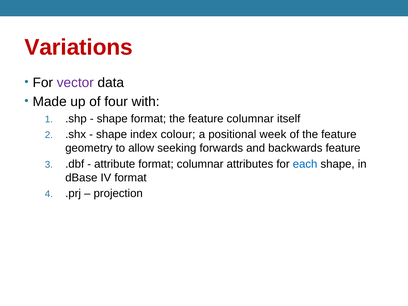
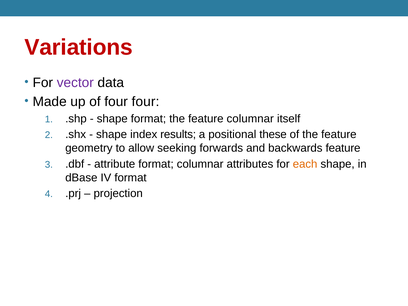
four with: with -> four
colour: colour -> results
week: week -> these
each colour: blue -> orange
